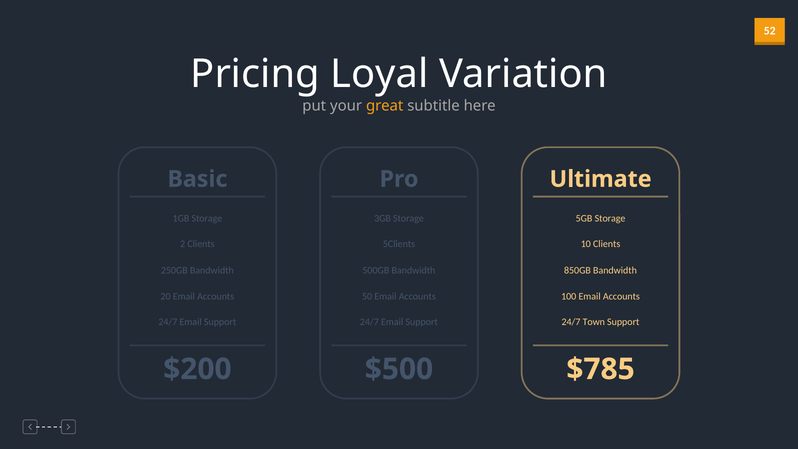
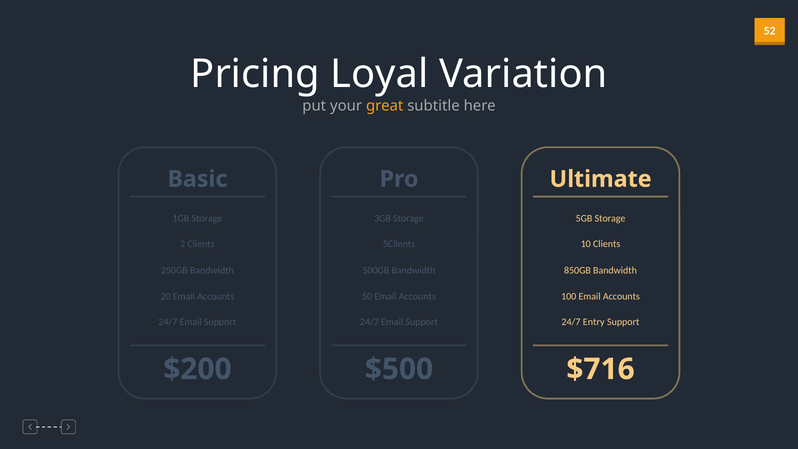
Town: Town -> Entry
$785: $785 -> $716
